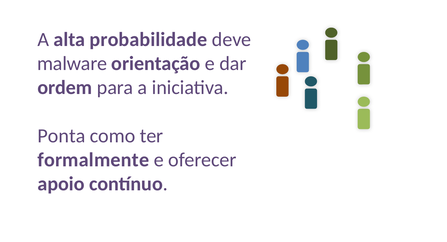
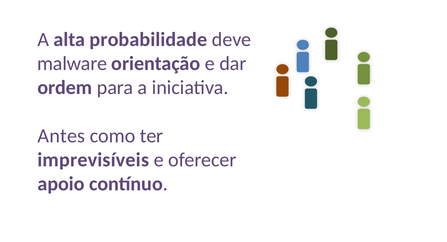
Ponta: Ponta -> Antes
formalmente: formalmente -> imprevisíveis
